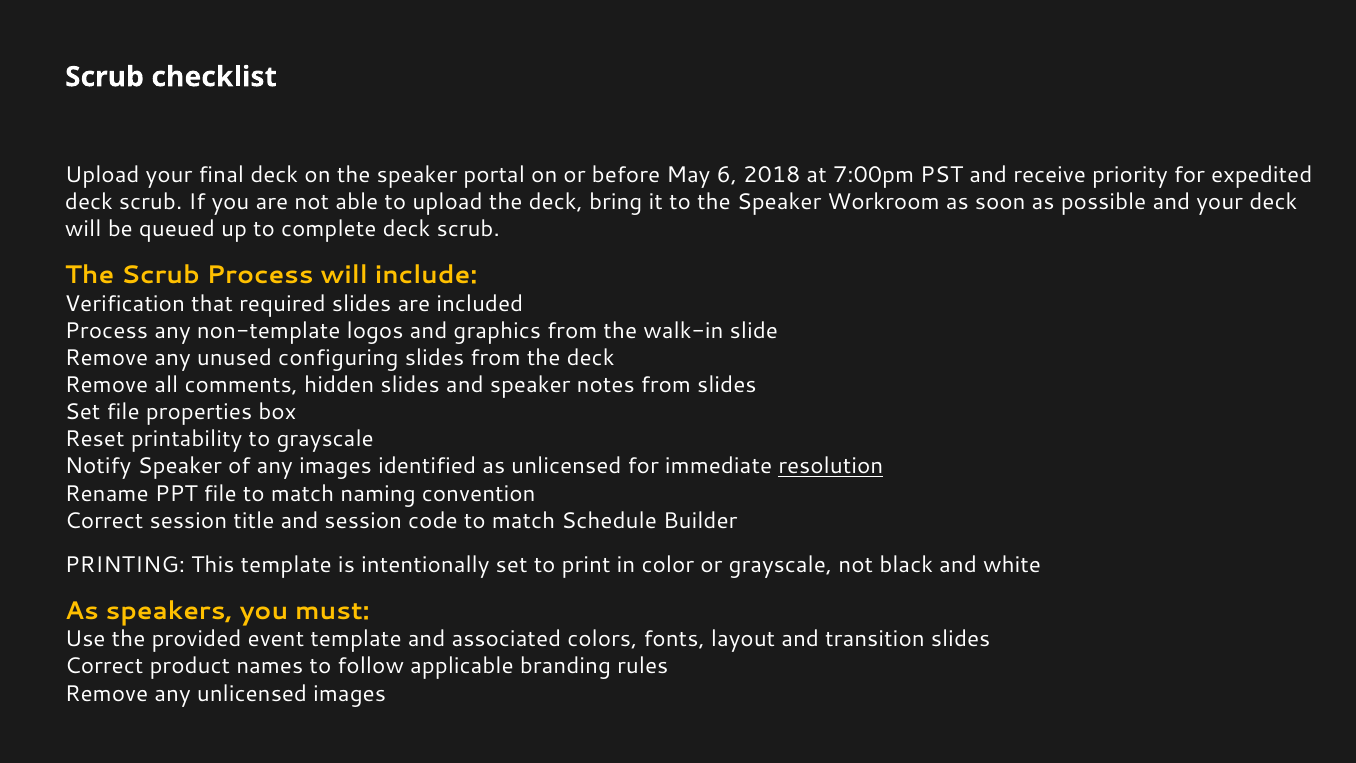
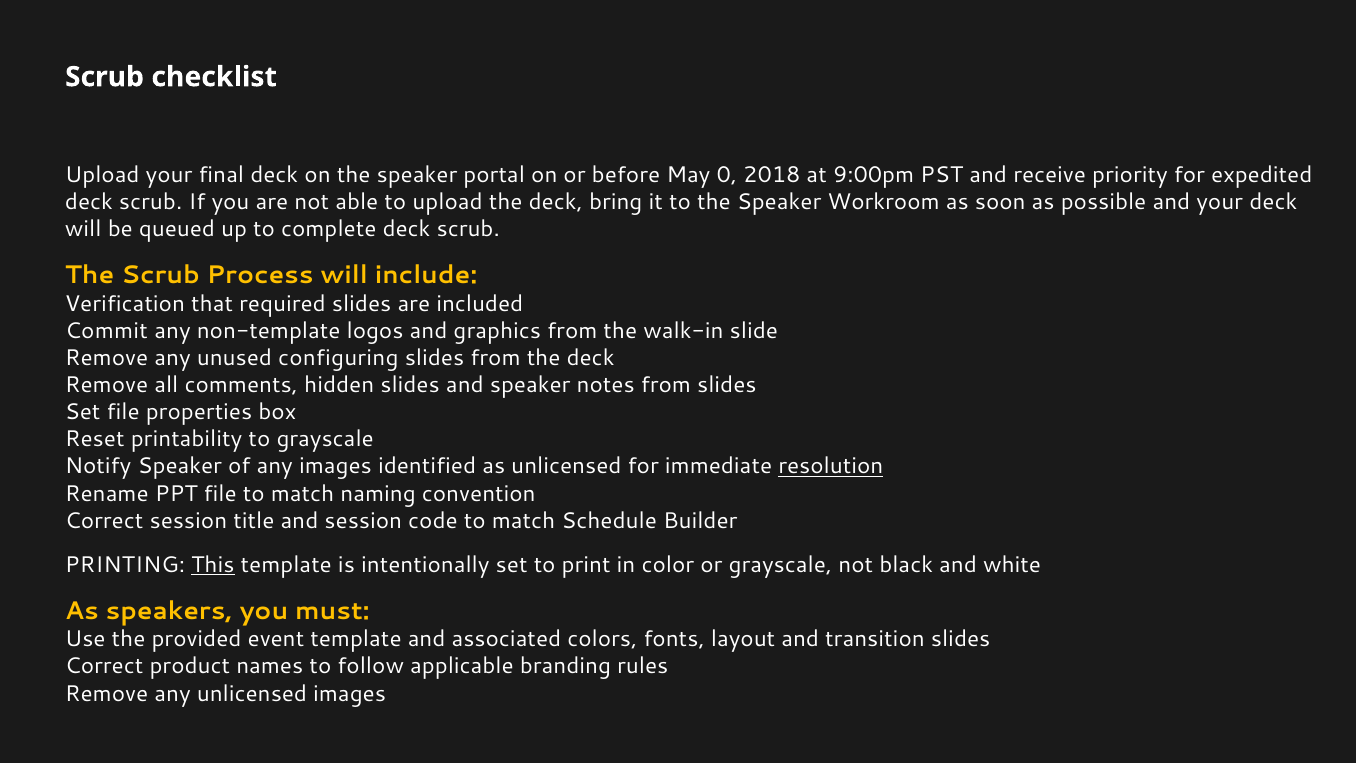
6: 6 -> 0
7:00pm: 7:00pm -> 9:00pm
Process at (107, 331): Process -> Commit
This underline: none -> present
